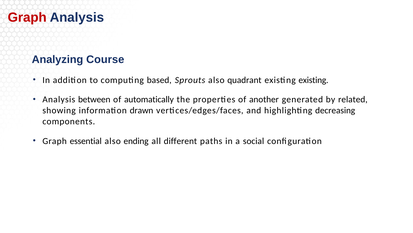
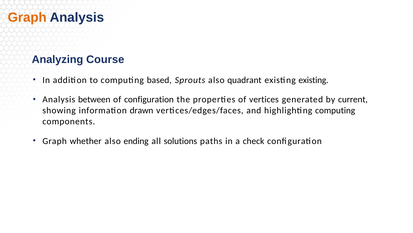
Graph at (27, 18) colour: red -> orange
of automatically: automatically -> configuration
another: another -> vertices
related: related -> current
highlighting decreasing: decreasing -> computing
essential: essential -> whether
different: different -> solutions
social: social -> check
